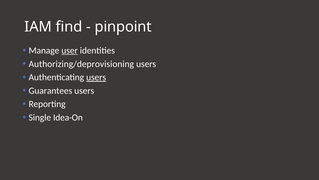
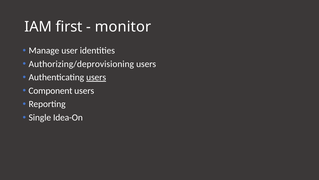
find: find -> first
pinpoint: pinpoint -> monitor
user underline: present -> none
Guarantees: Guarantees -> Component
